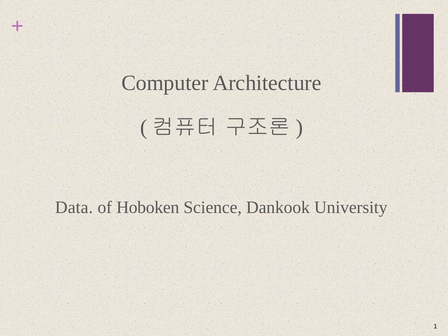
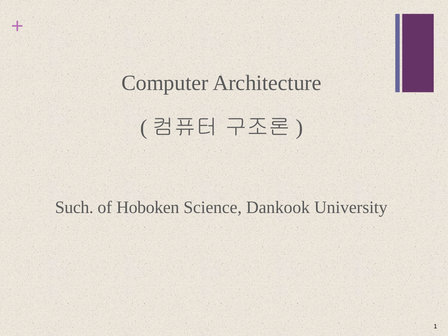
Data: Data -> Such
